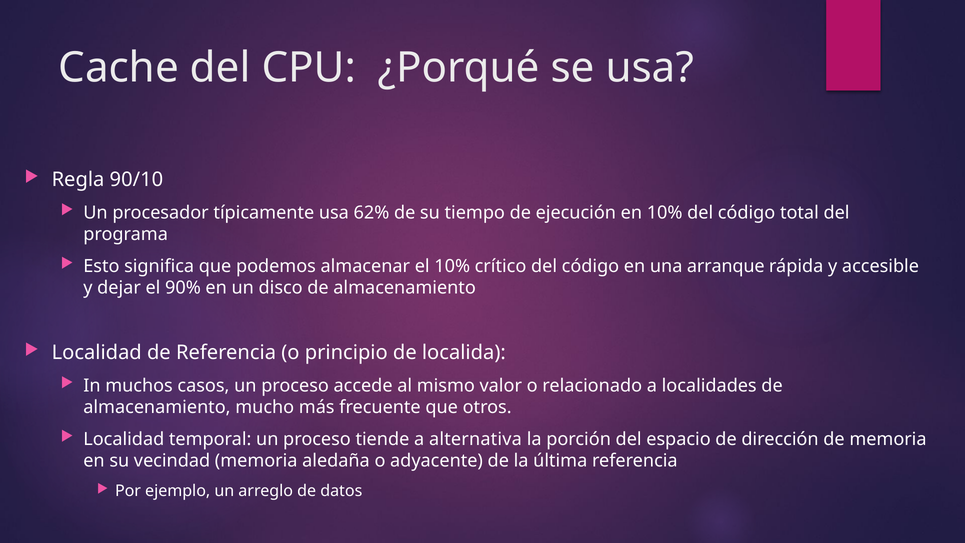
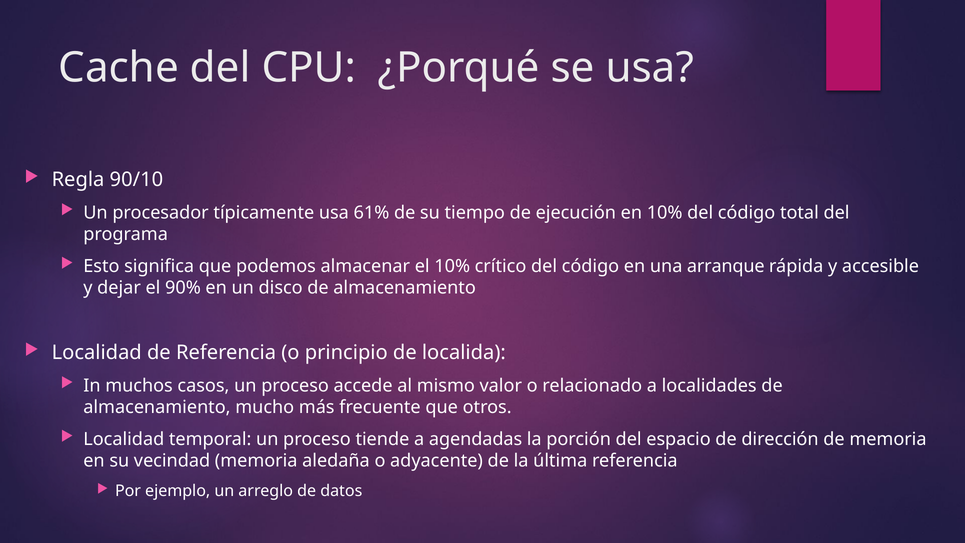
62%: 62% -> 61%
alternativa: alternativa -> agendadas
